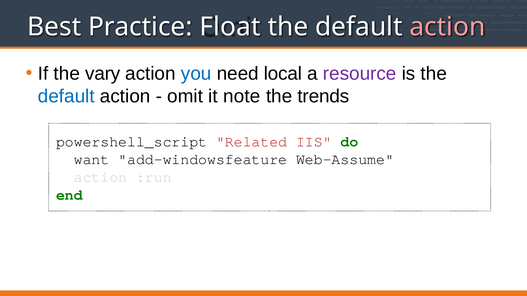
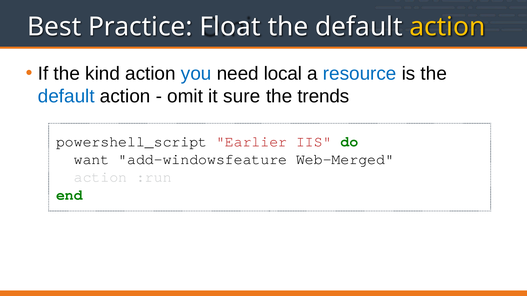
action at (447, 27) colour: pink -> yellow
vary: vary -> kind
resource colour: purple -> blue
note: note -> sure
Related: Related -> Earlier
Web-Assume: Web-Assume -> Web-Merged
